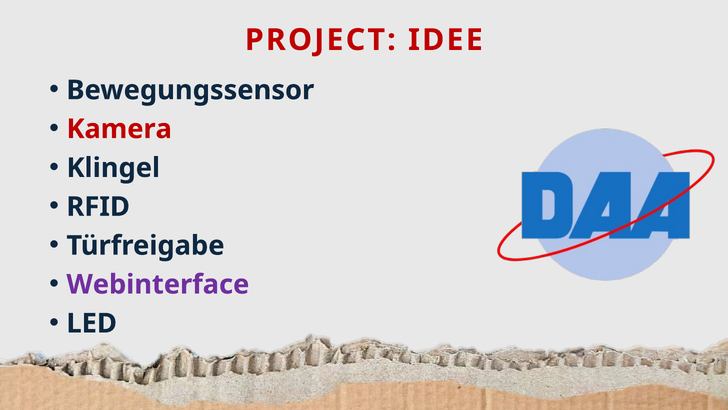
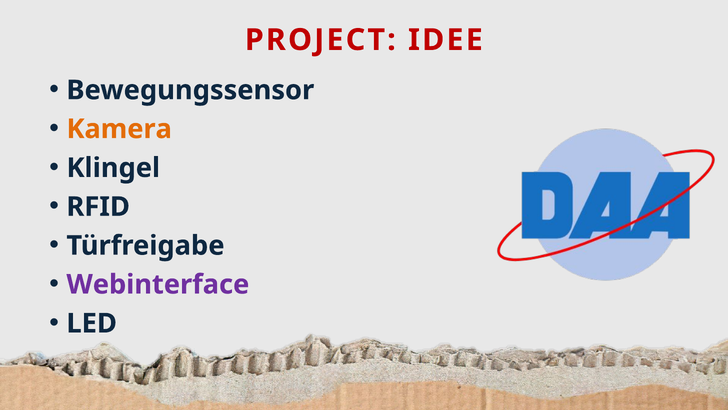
Kamera colour: red -> orange
